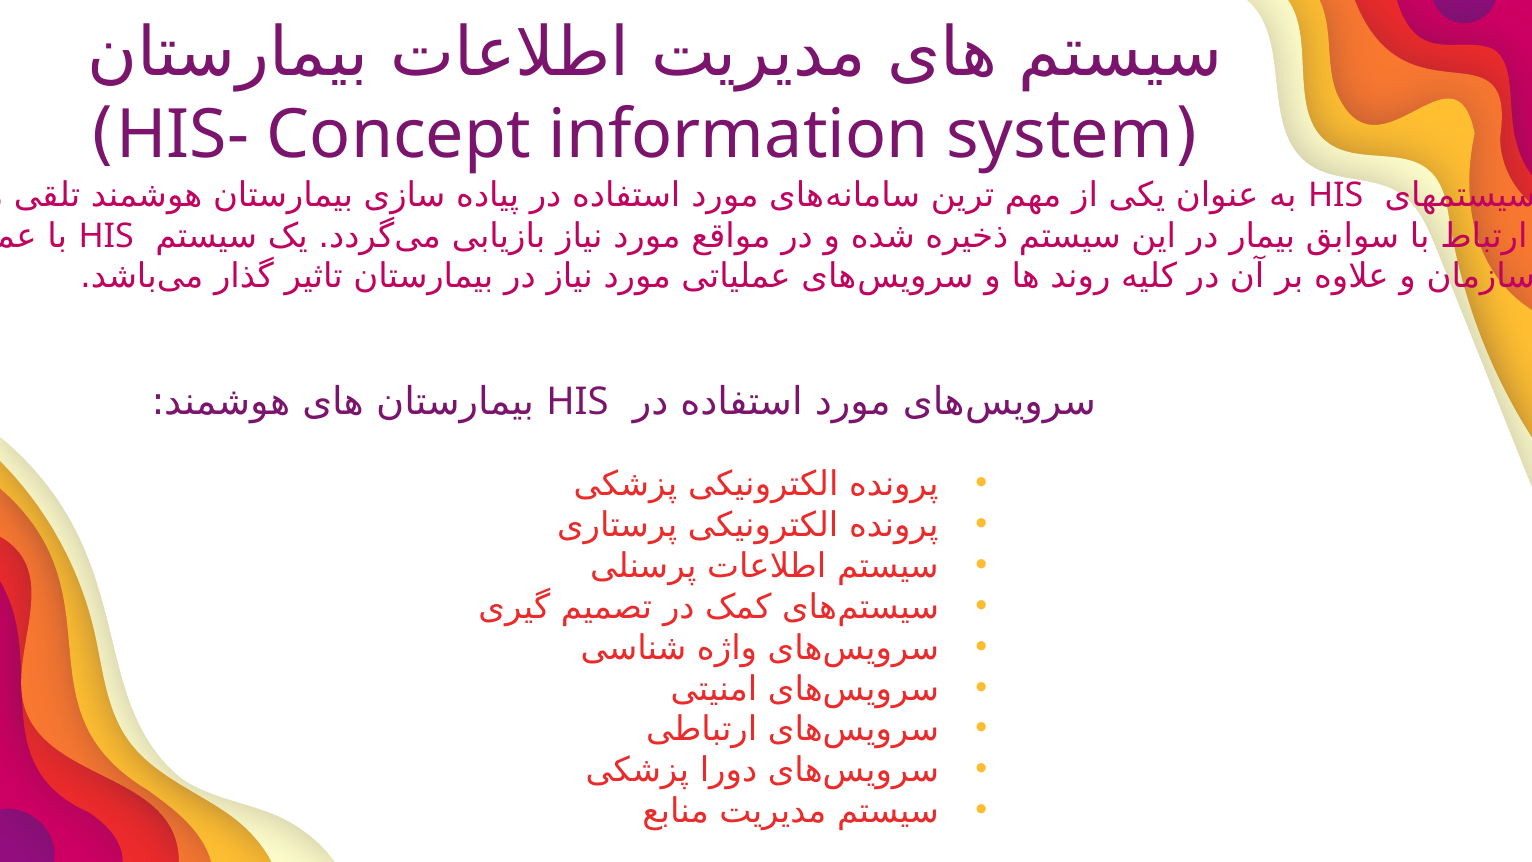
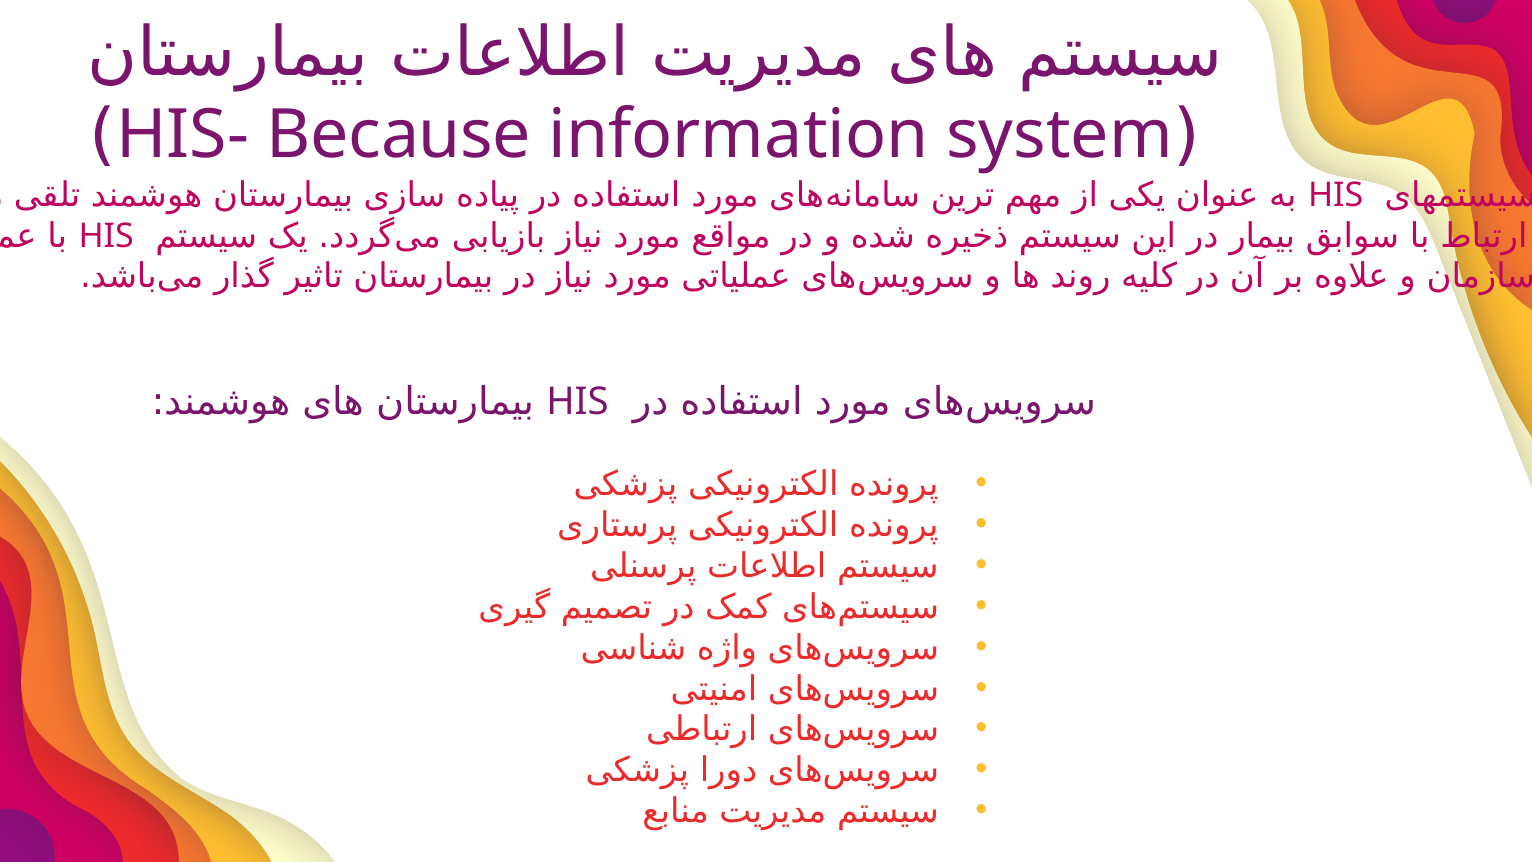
Concept: Concept -> Because
